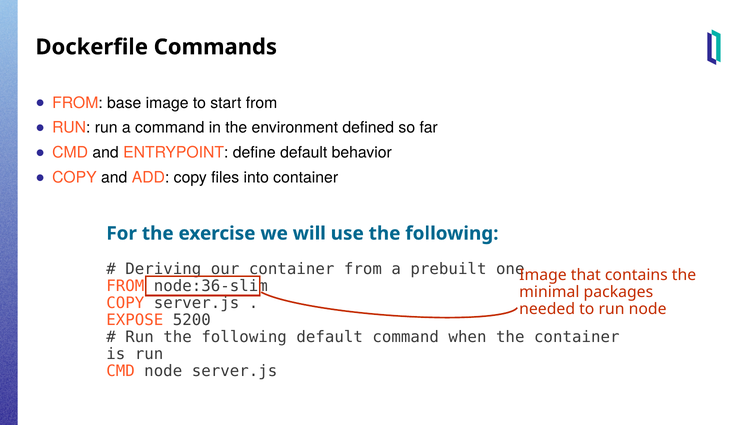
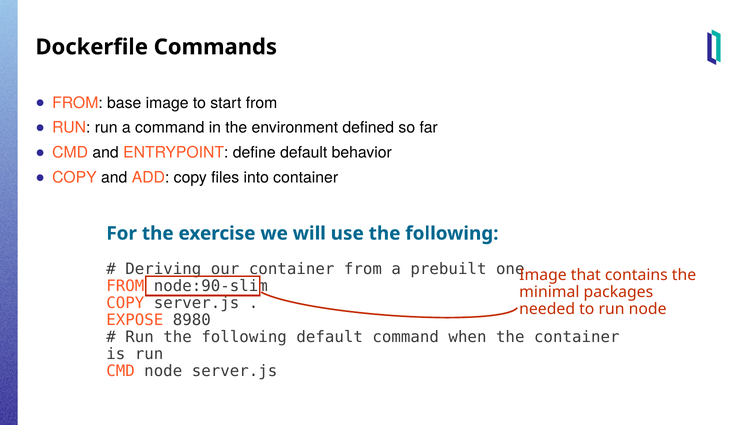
node:36-slim: node:36-slim -> node:90-slim
5200: 5200 -> 8980
